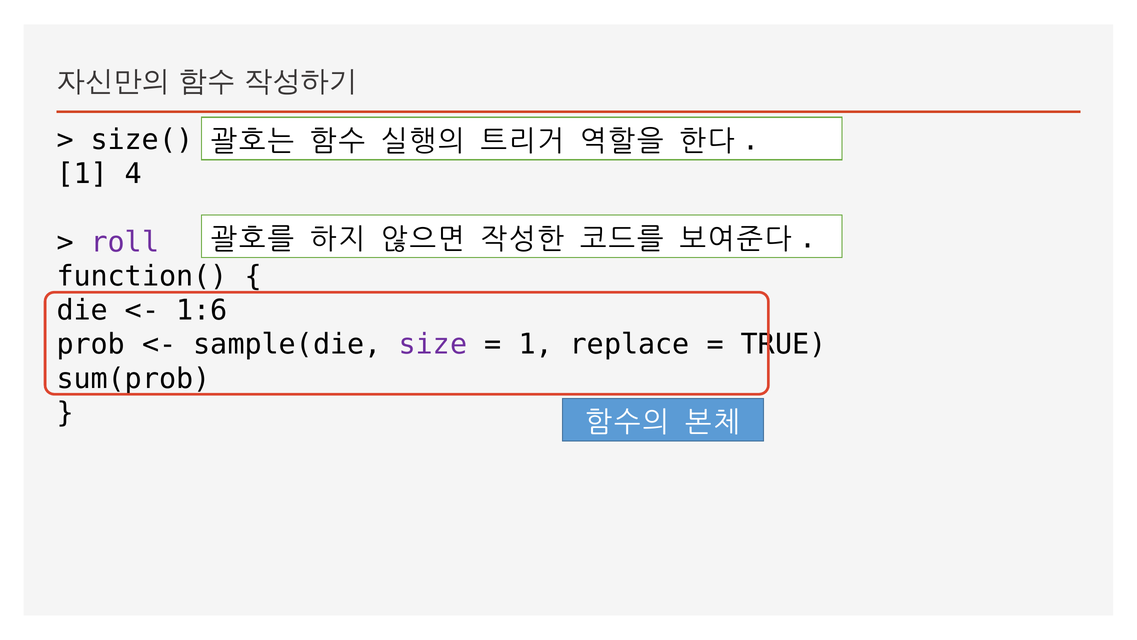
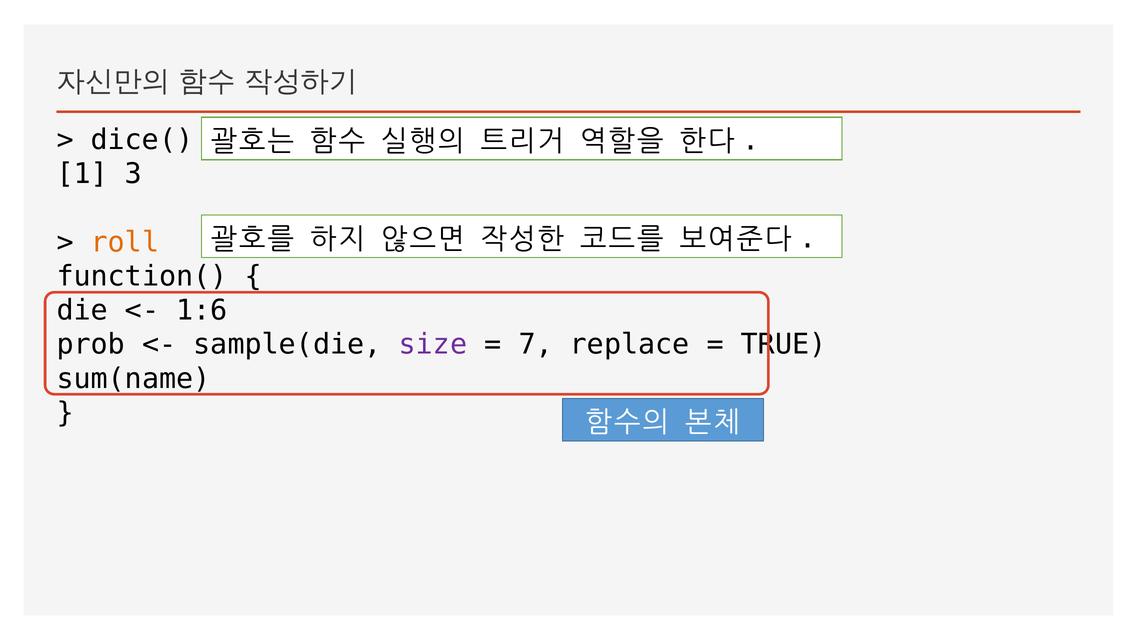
size(: size( -> dice(
4: 4 -> 3
roll colour: purple -> orange
1 at (536, 344): 1 -> 7
sum(prob: sum(prob -> sum(name
